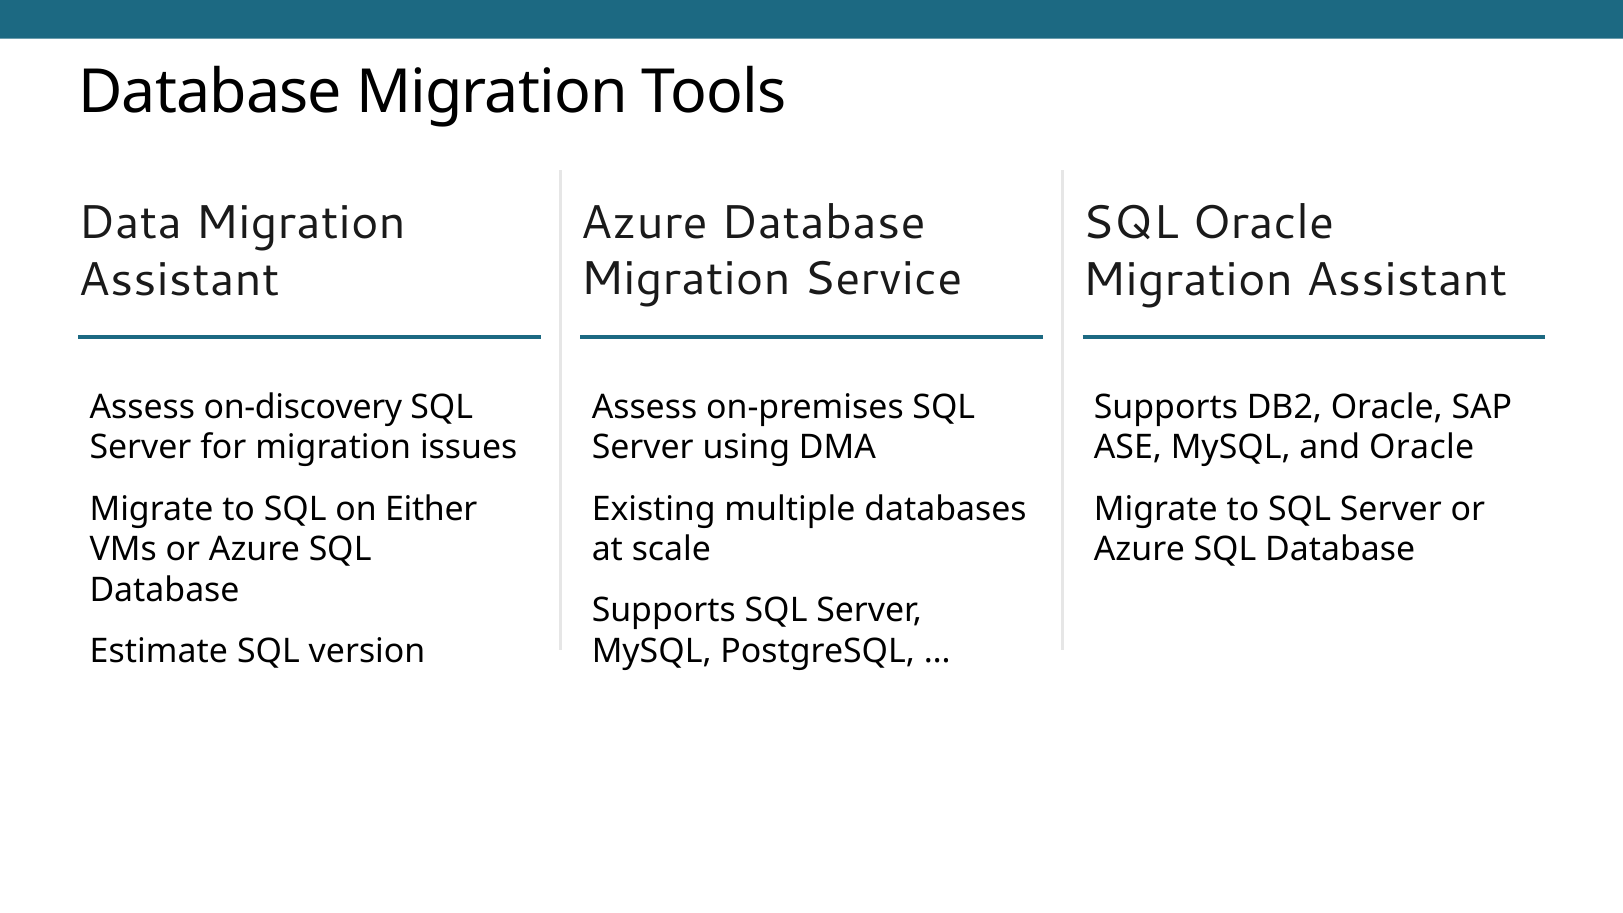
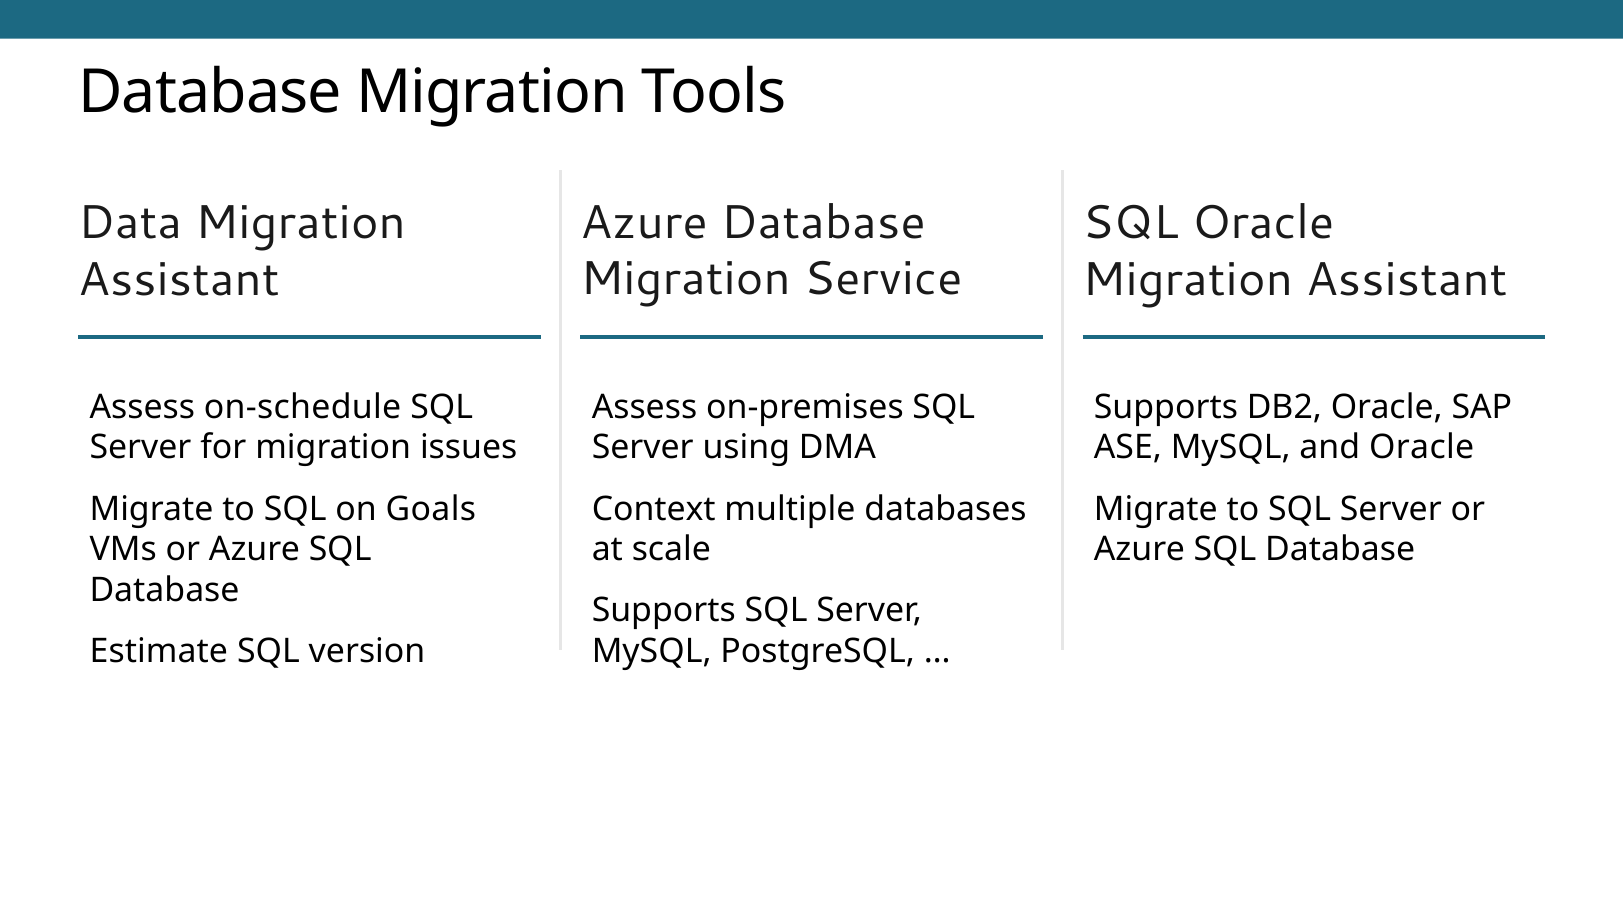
on-discovery: on-discovery -> on-schedule
Existing: Existing -> Context
Either: Either -> Goals
